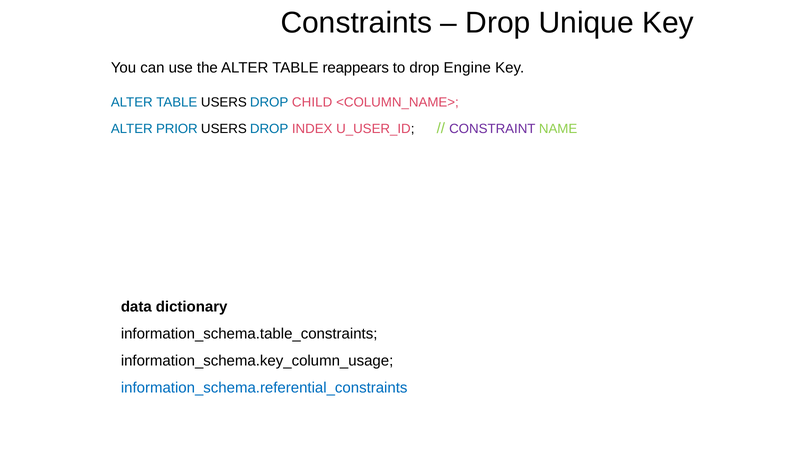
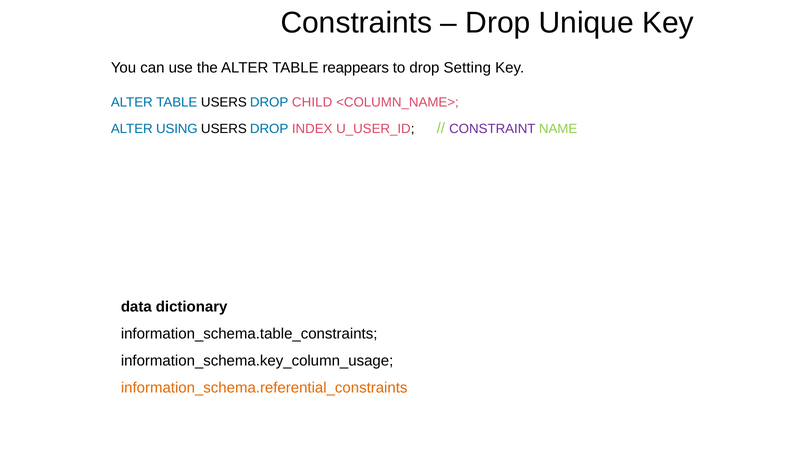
Engine: Engine -> Setting
PRIOR: PRIOR -> USING
information_schema.referential_constraints colour: blue -> orange
